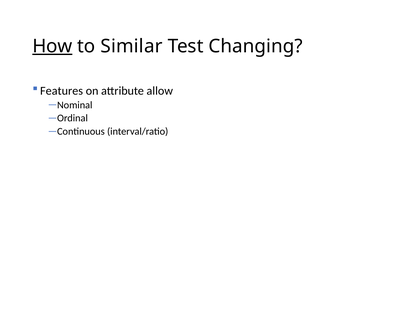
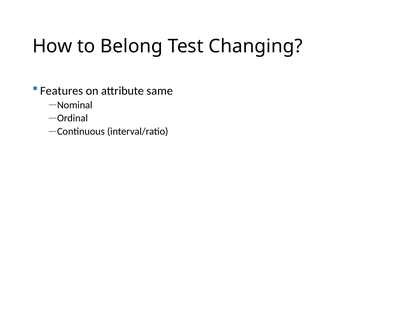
How underline: present -> none
Similar: Similar -> Belong
allow: allow -> same
